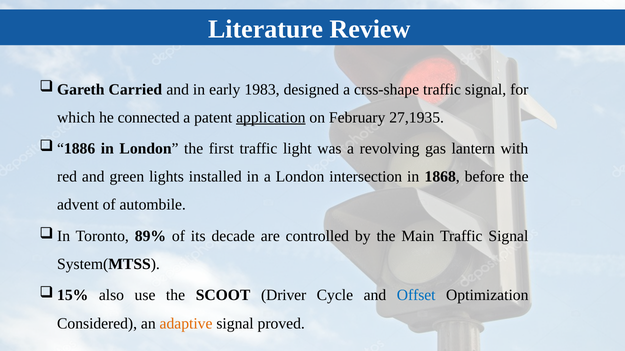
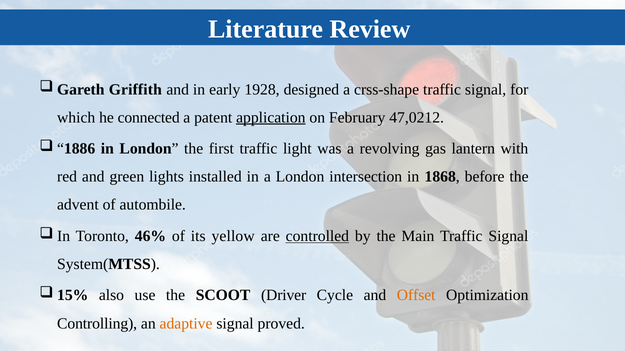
Carried: Carried -> Griffith
1983: 1983 -> 1928
27,1935: 27,1935 -> 47,0212
89%: 89% -> 46%
decade: decade -> yellow
controlled underline: none -> present
Offset colour: blue -> orange
Considered: Considered -> Controlling
